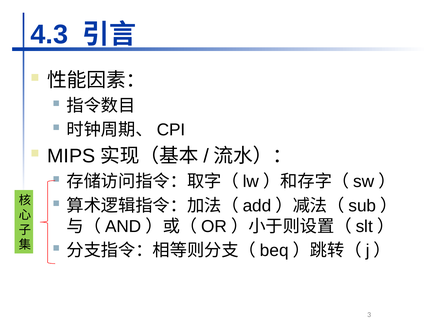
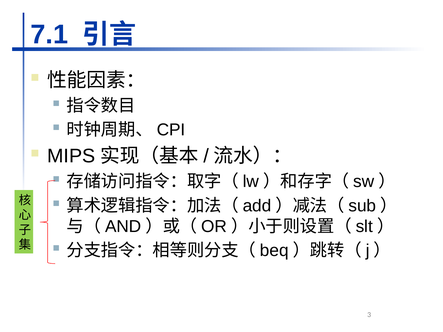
4.3: 4.3 -> 7.1
